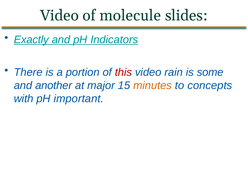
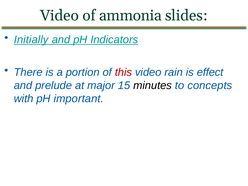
molecule: molecule -> ammonia
Exactly: Exactly -> Initially
some: some -> effect
another: another -> prelude
minutes colour: orange -> black
